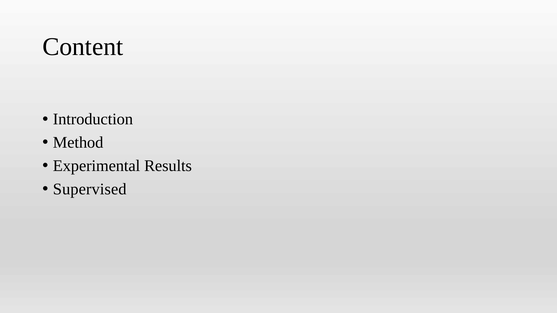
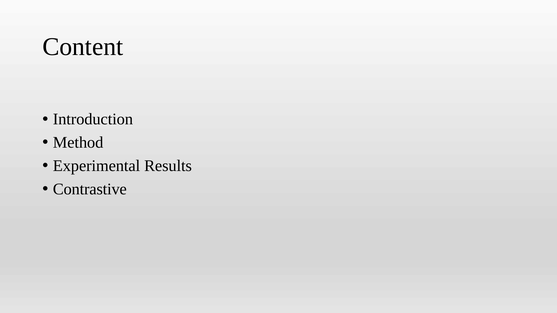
Supervised: Supervised -> Contrastive
